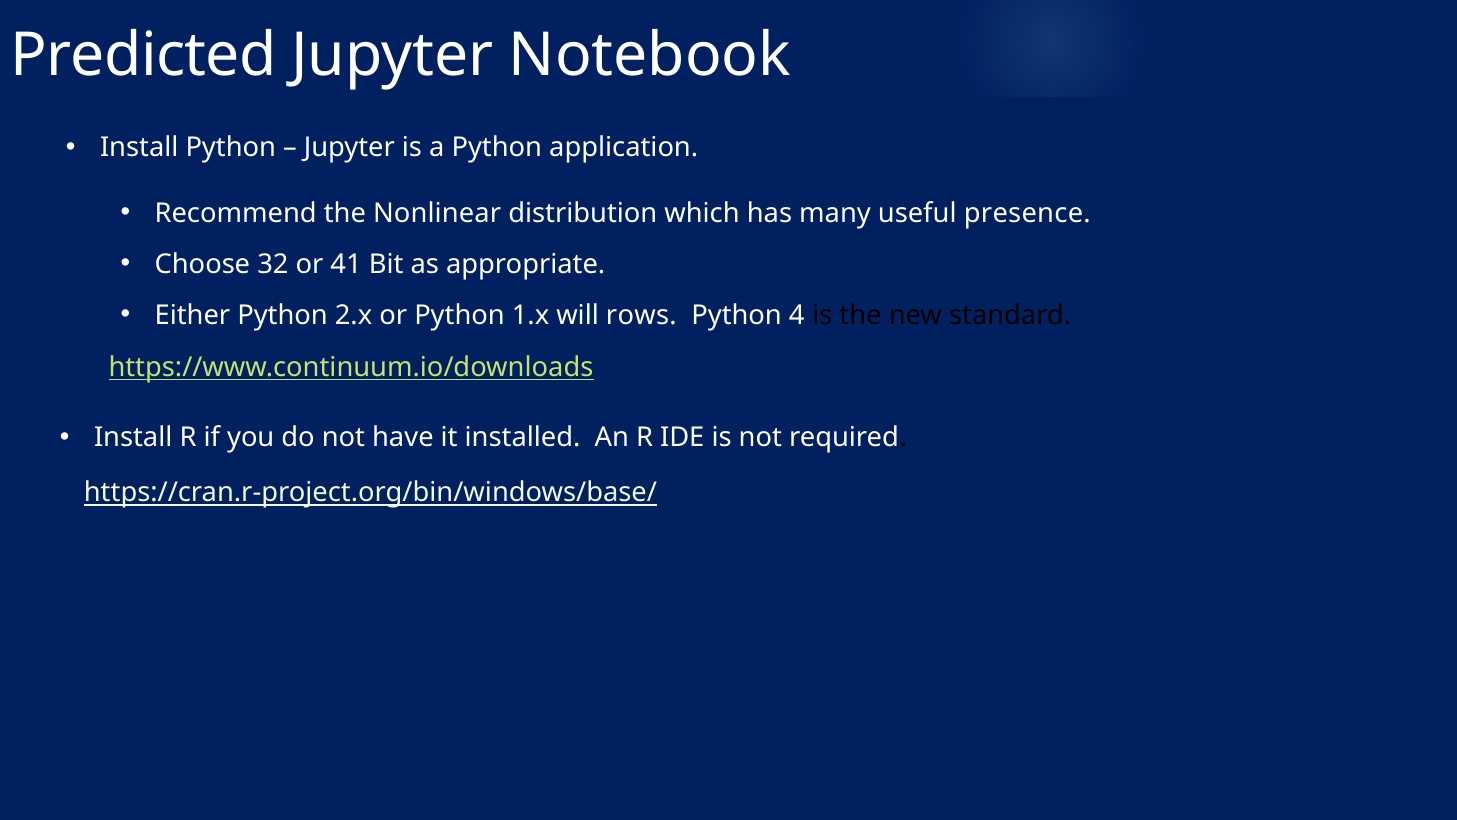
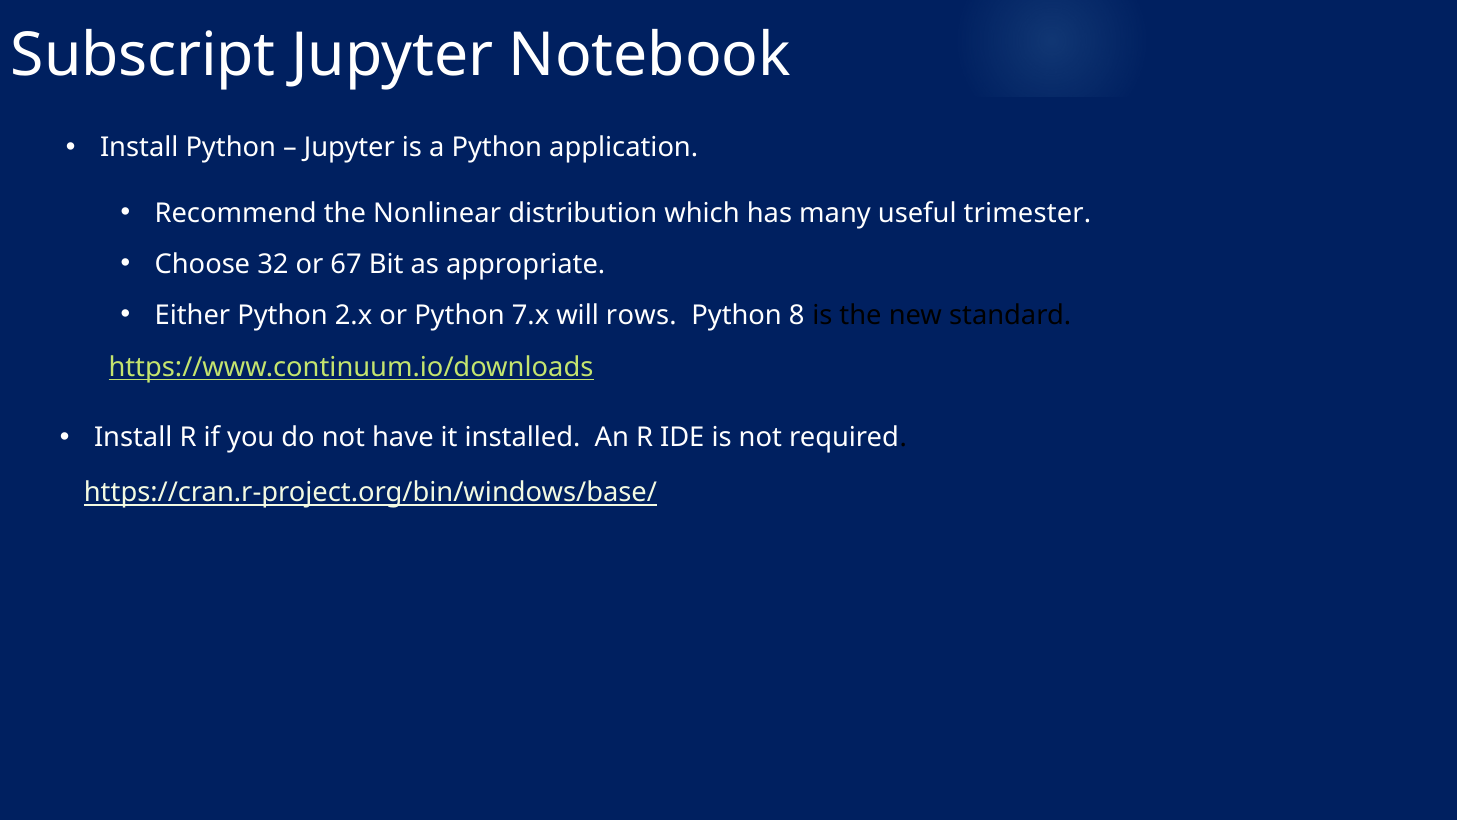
Predicted: Predicted -> Subscript
presence: presence -> trimester
41: 41 -> 67
1.x: 1.x -> 7.x
4: 4 -> 8
